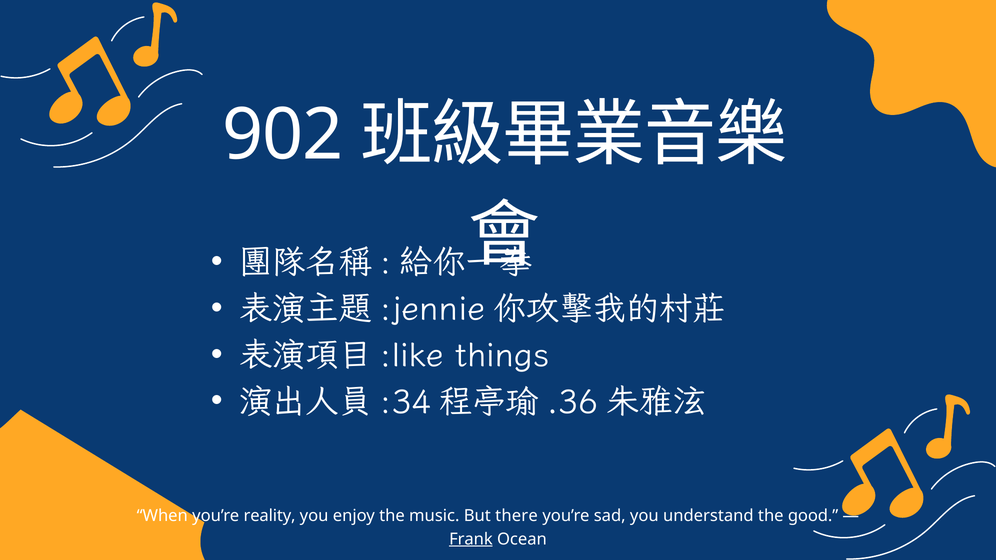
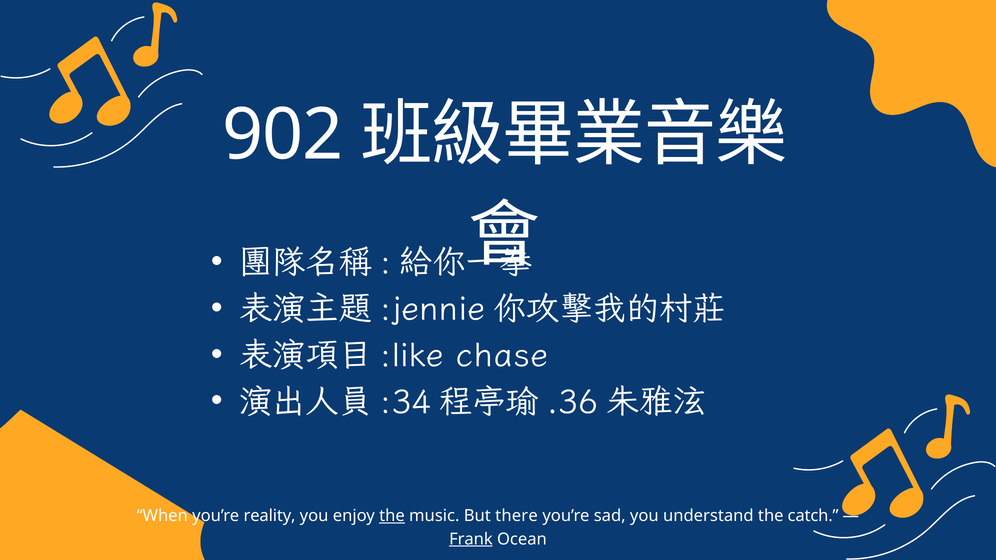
things: things -> chase
the at (392, 516) underline: none -> present
good: good -> catch
